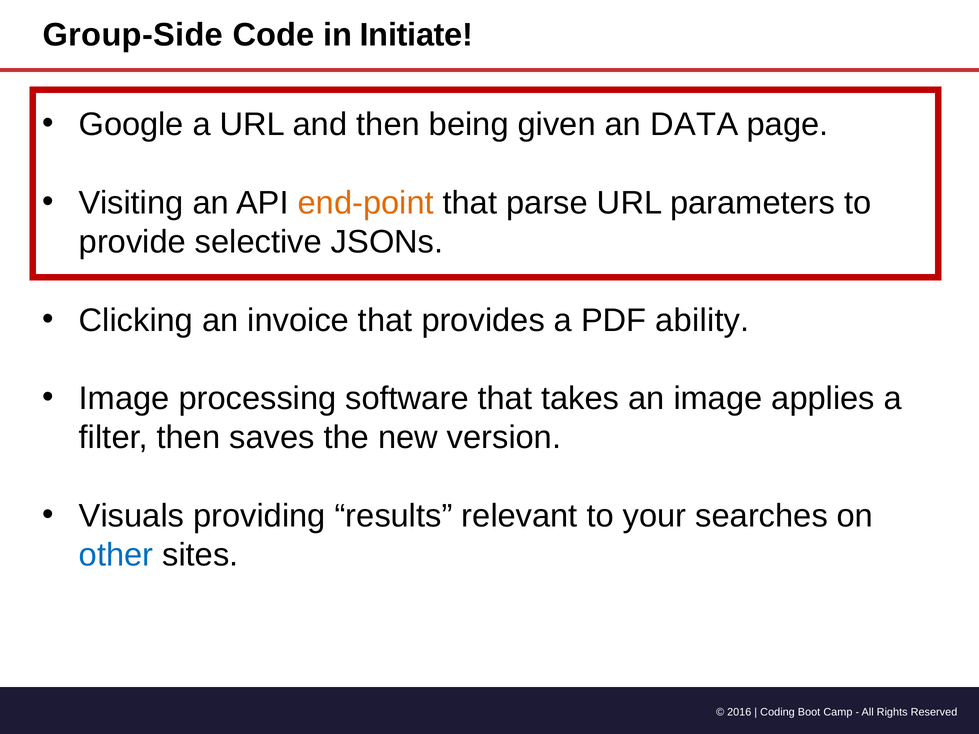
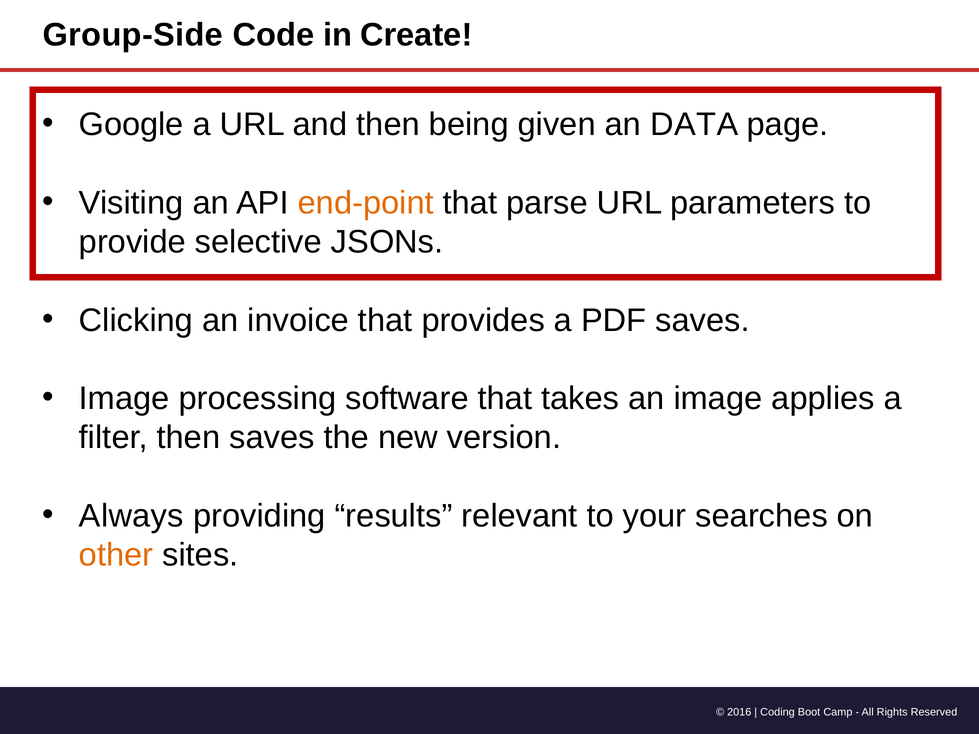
Initiate: Initiate -> Create
PDF ability: ability -> saves
Visuals: Visuals -> Always
other colour: blue -> orange
